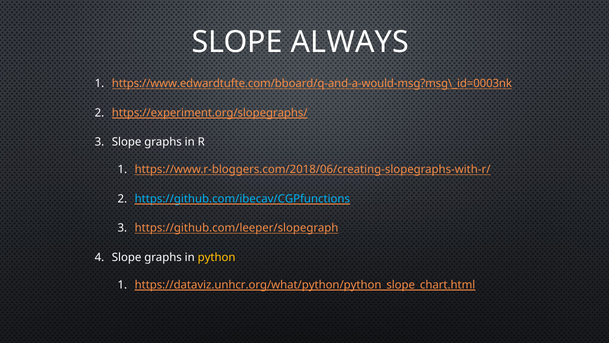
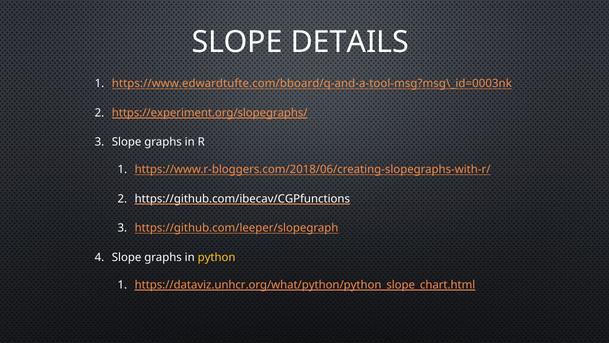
ALWAYS: ALWAYS -> DETAILS
https://www.edwardtufte.com/bboard/q-and-a-would-msg?msg\_id=0003nk: https://www.edwardtufte.com/bboard/q-and-a-would-msg?msg\_id=0003nk -> https://www.edwardtufte.com/bboard/q-and-a-tool-msg?msg\_id=0003nk
https://github.com/ibecav/CGPfunctions colour: light blue -> white
